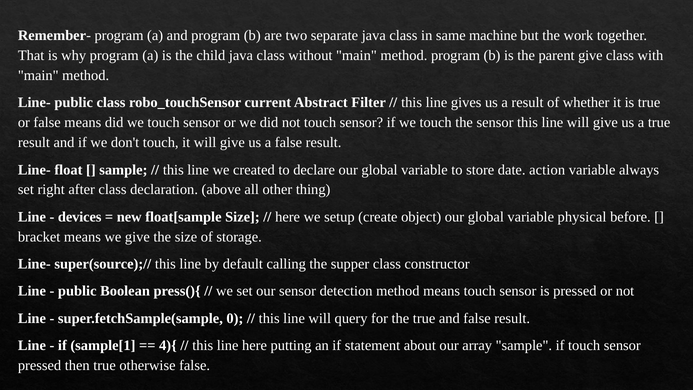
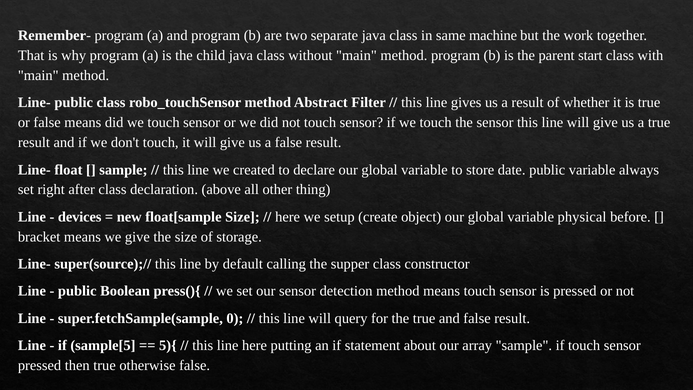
parent give: give -> start
robo_touchSensor current: current -> method
date action: action -> public
sample[1: sample[1 -> sample[5
4){: 4){ -> 5){
